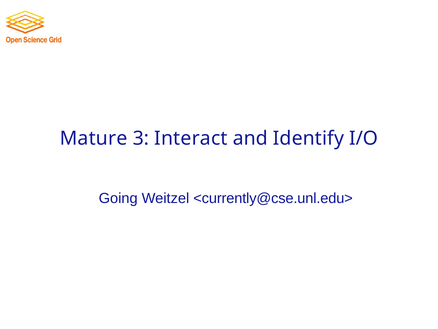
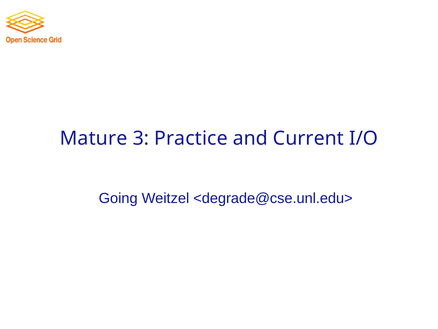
Interact: Interact -> Practice
Identify: Identify -> Current
<currently@cse.unl.edu>: <currently@cse.unl.edu> -> <degrade@cse.unl.edu>
